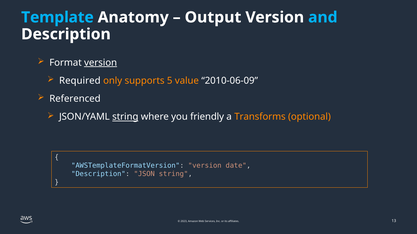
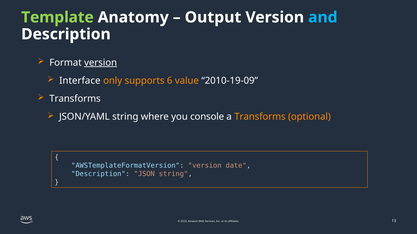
Template colour: light blue -> light green
Required: Required -> Interface
5: 5 -> 6
2010-06-09: 2010-06-09 -> 2010-19-09
Referenced at (75, 99): Referenced -> Transforms
string at (125, 117) underline: present -> none
friendly: friendly -> console
